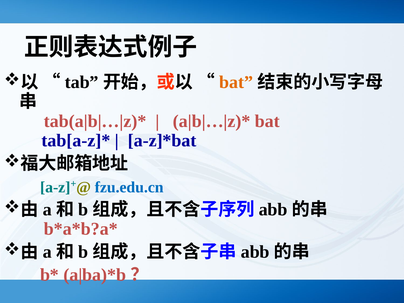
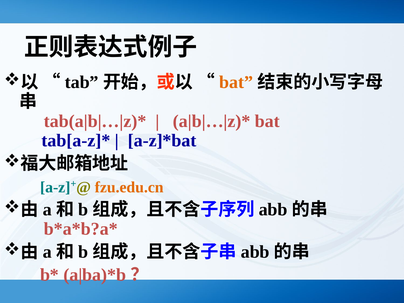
fzu.edu.cn colour: blue -> orange
